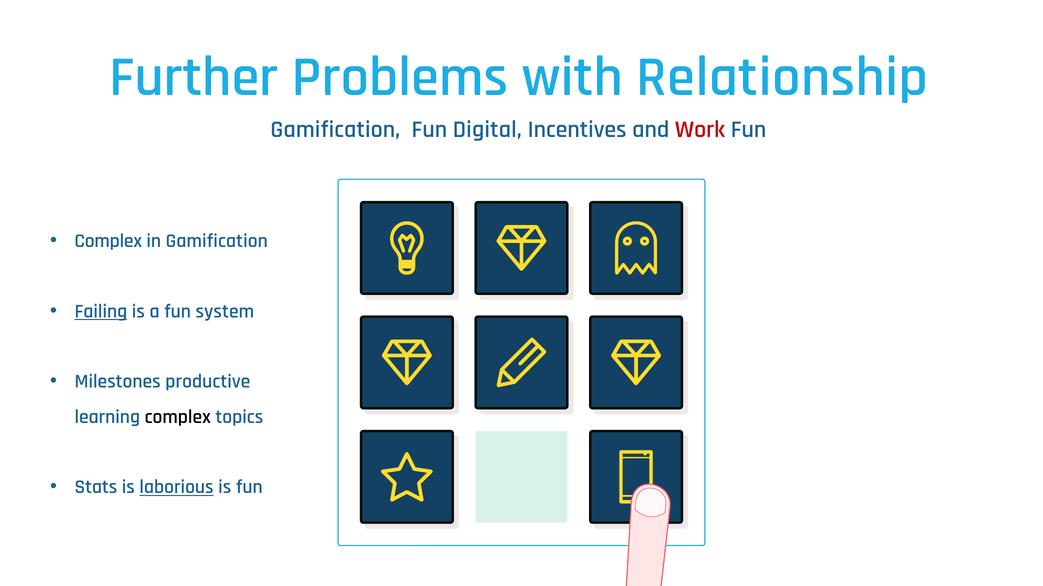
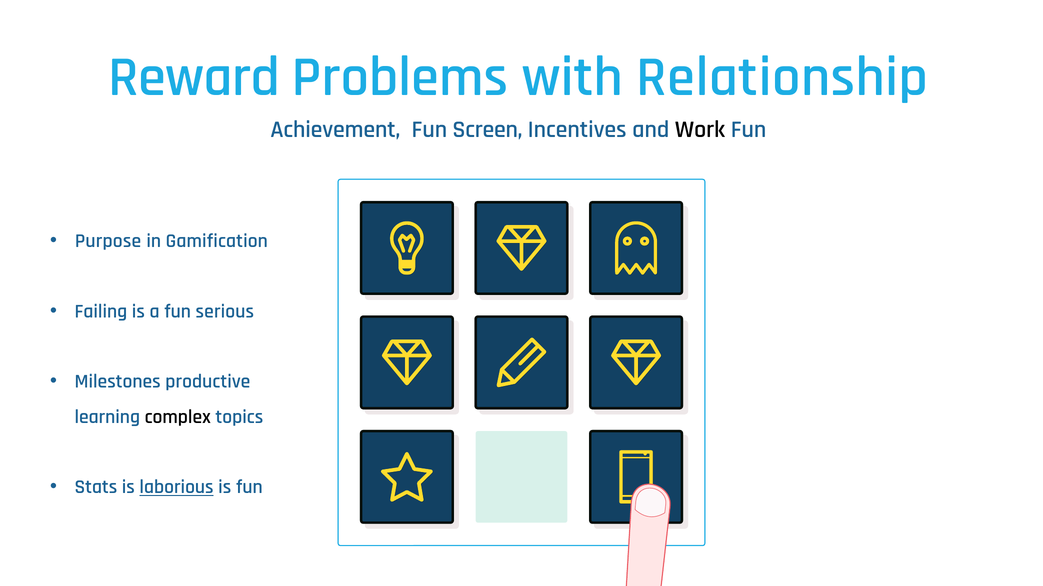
Further: Further -> Reward
Gamification at (335, 130): Gamification -> Achievement
Digital: Digital -> Screen
Work colour: red -> black
Complex at (108, 241): Complex -> Purpose
Failing underline: present -> none
system: system -> serious
